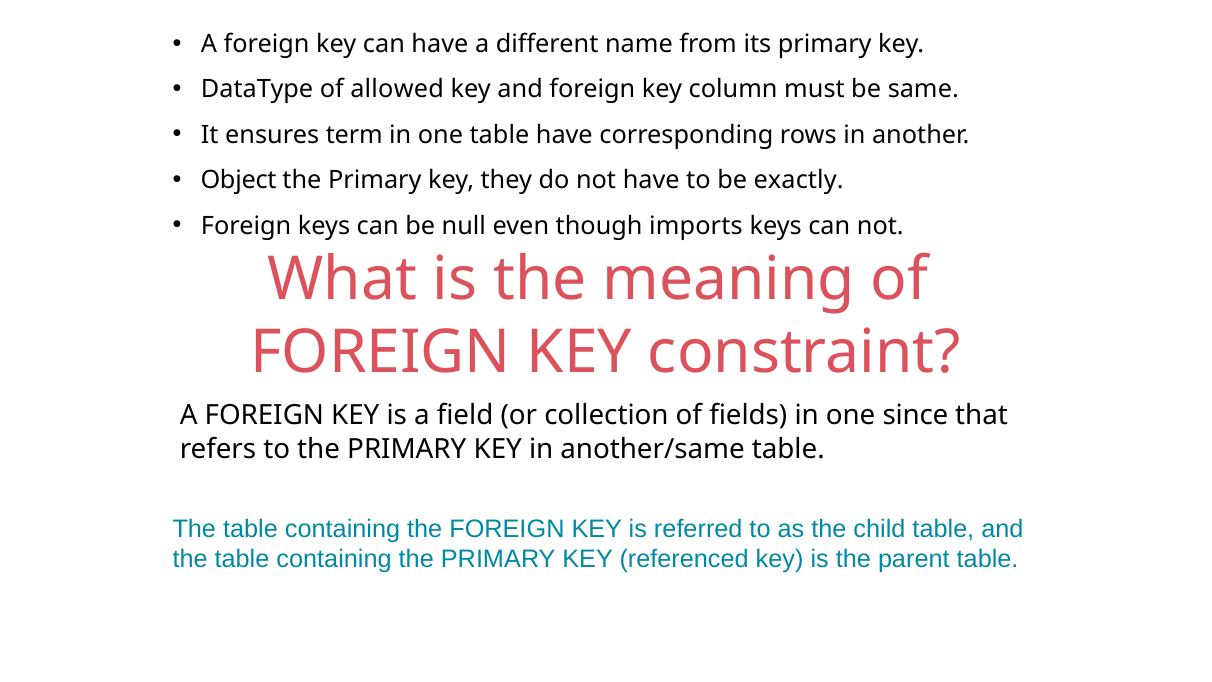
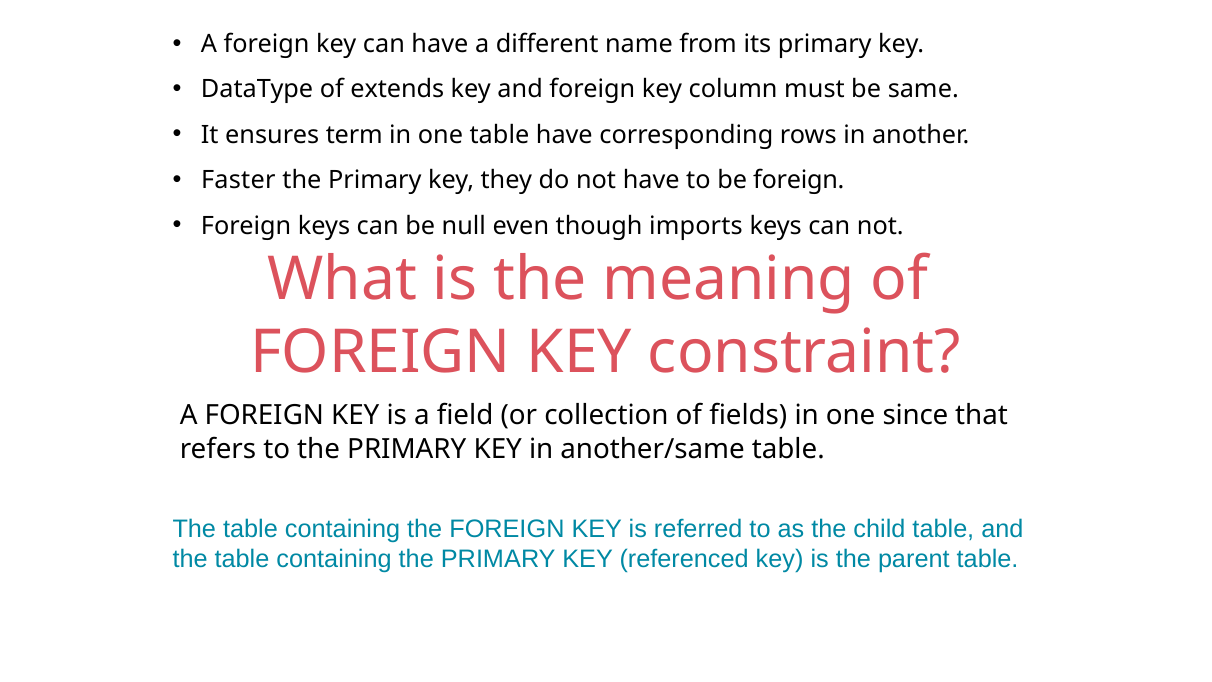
allowed: allowed -> extends
Object: Object -> Faster
be exactly: exactly -> foreign
